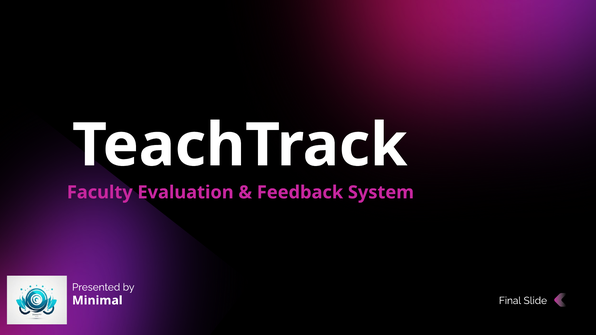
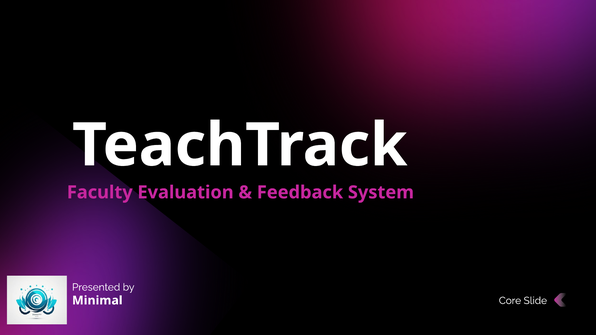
Final: Final -> Core
